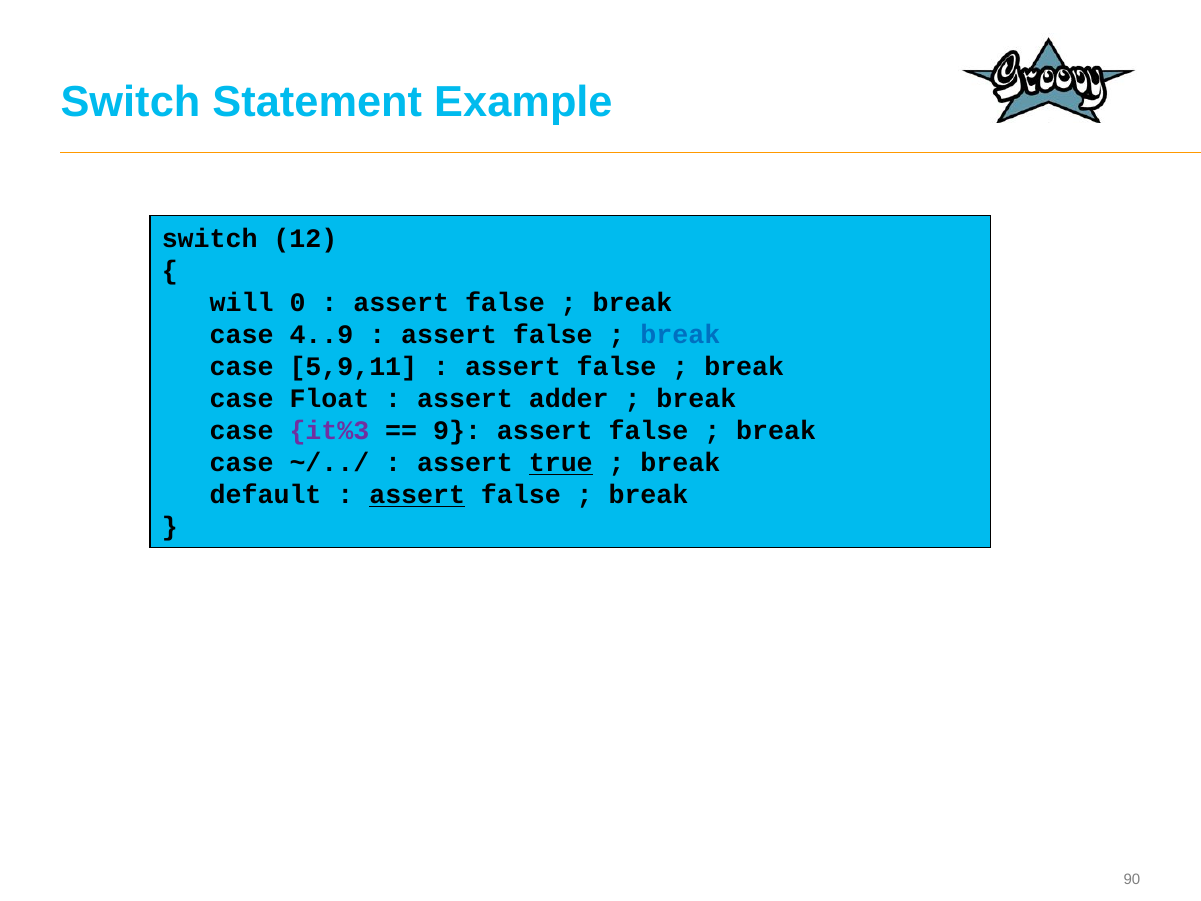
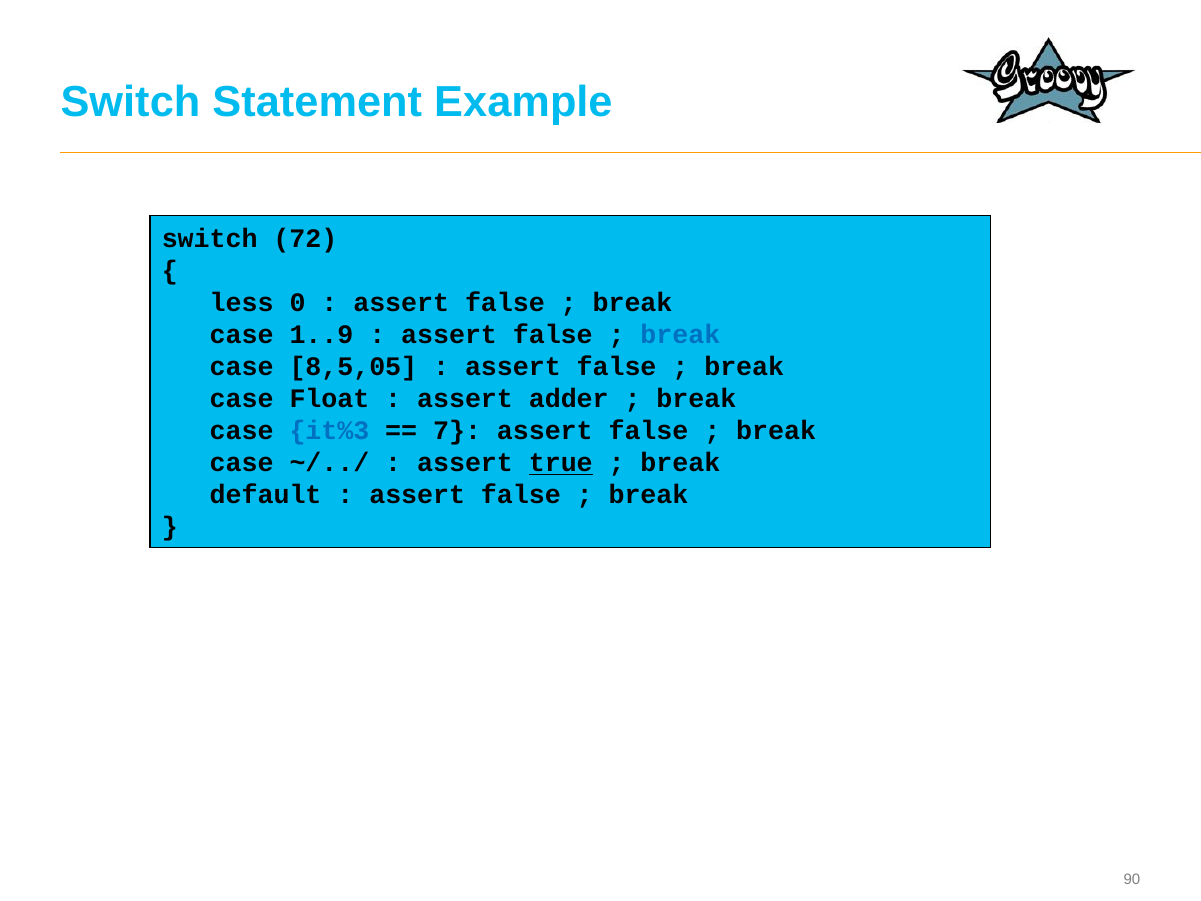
12: 12 -> 72
will: will -> less
4..9: 4..9 -> 1..9
5,9,11: 5,9,11 -> 8,5,05
it%3 colour: purple -> blue
9: 9 -> 7
assert at (417, 495) underline: present -> none
